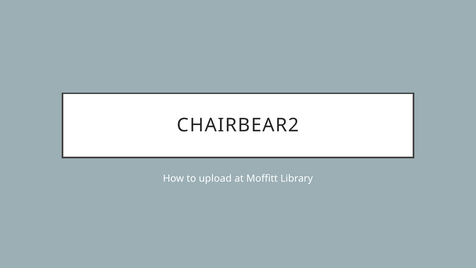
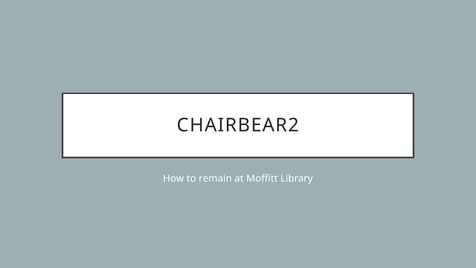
upload: upload -> remain
